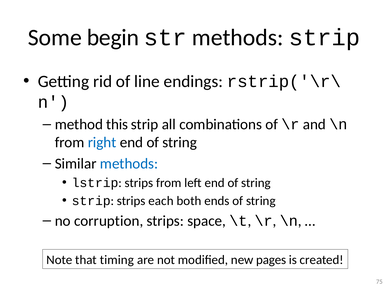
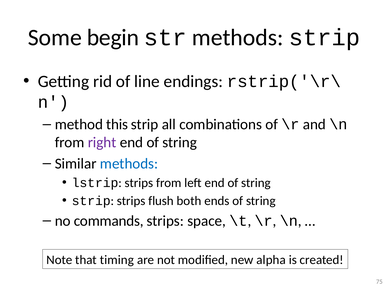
right colour: blue -> purple
each: each -> flush
corruption: corruption -> commands
pages: pages -> alpha
